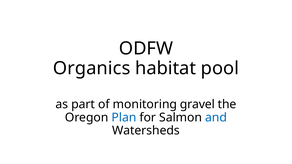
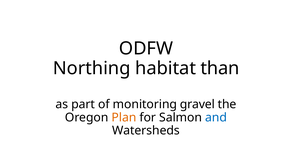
Organics: Organics -> Northing
pool: pool -> than
Plan colour: blue -> orange
